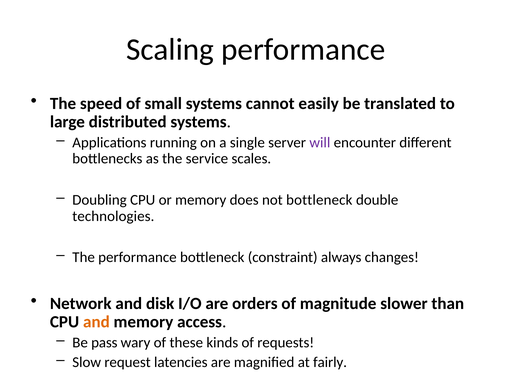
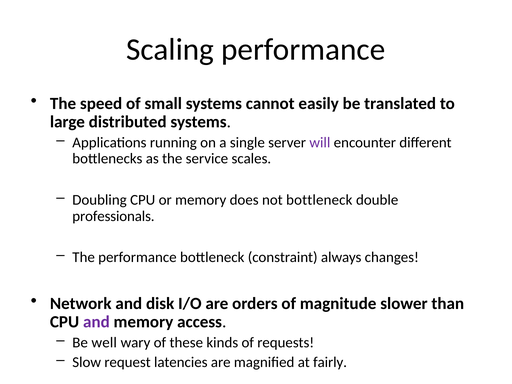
technologies: technologies -> professionals
and at (96, 322) colour: orange -> purple
pass: pass -> well
